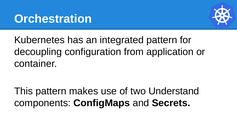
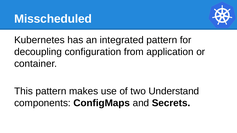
Orchestration: Orchestration -> Misscheduled
